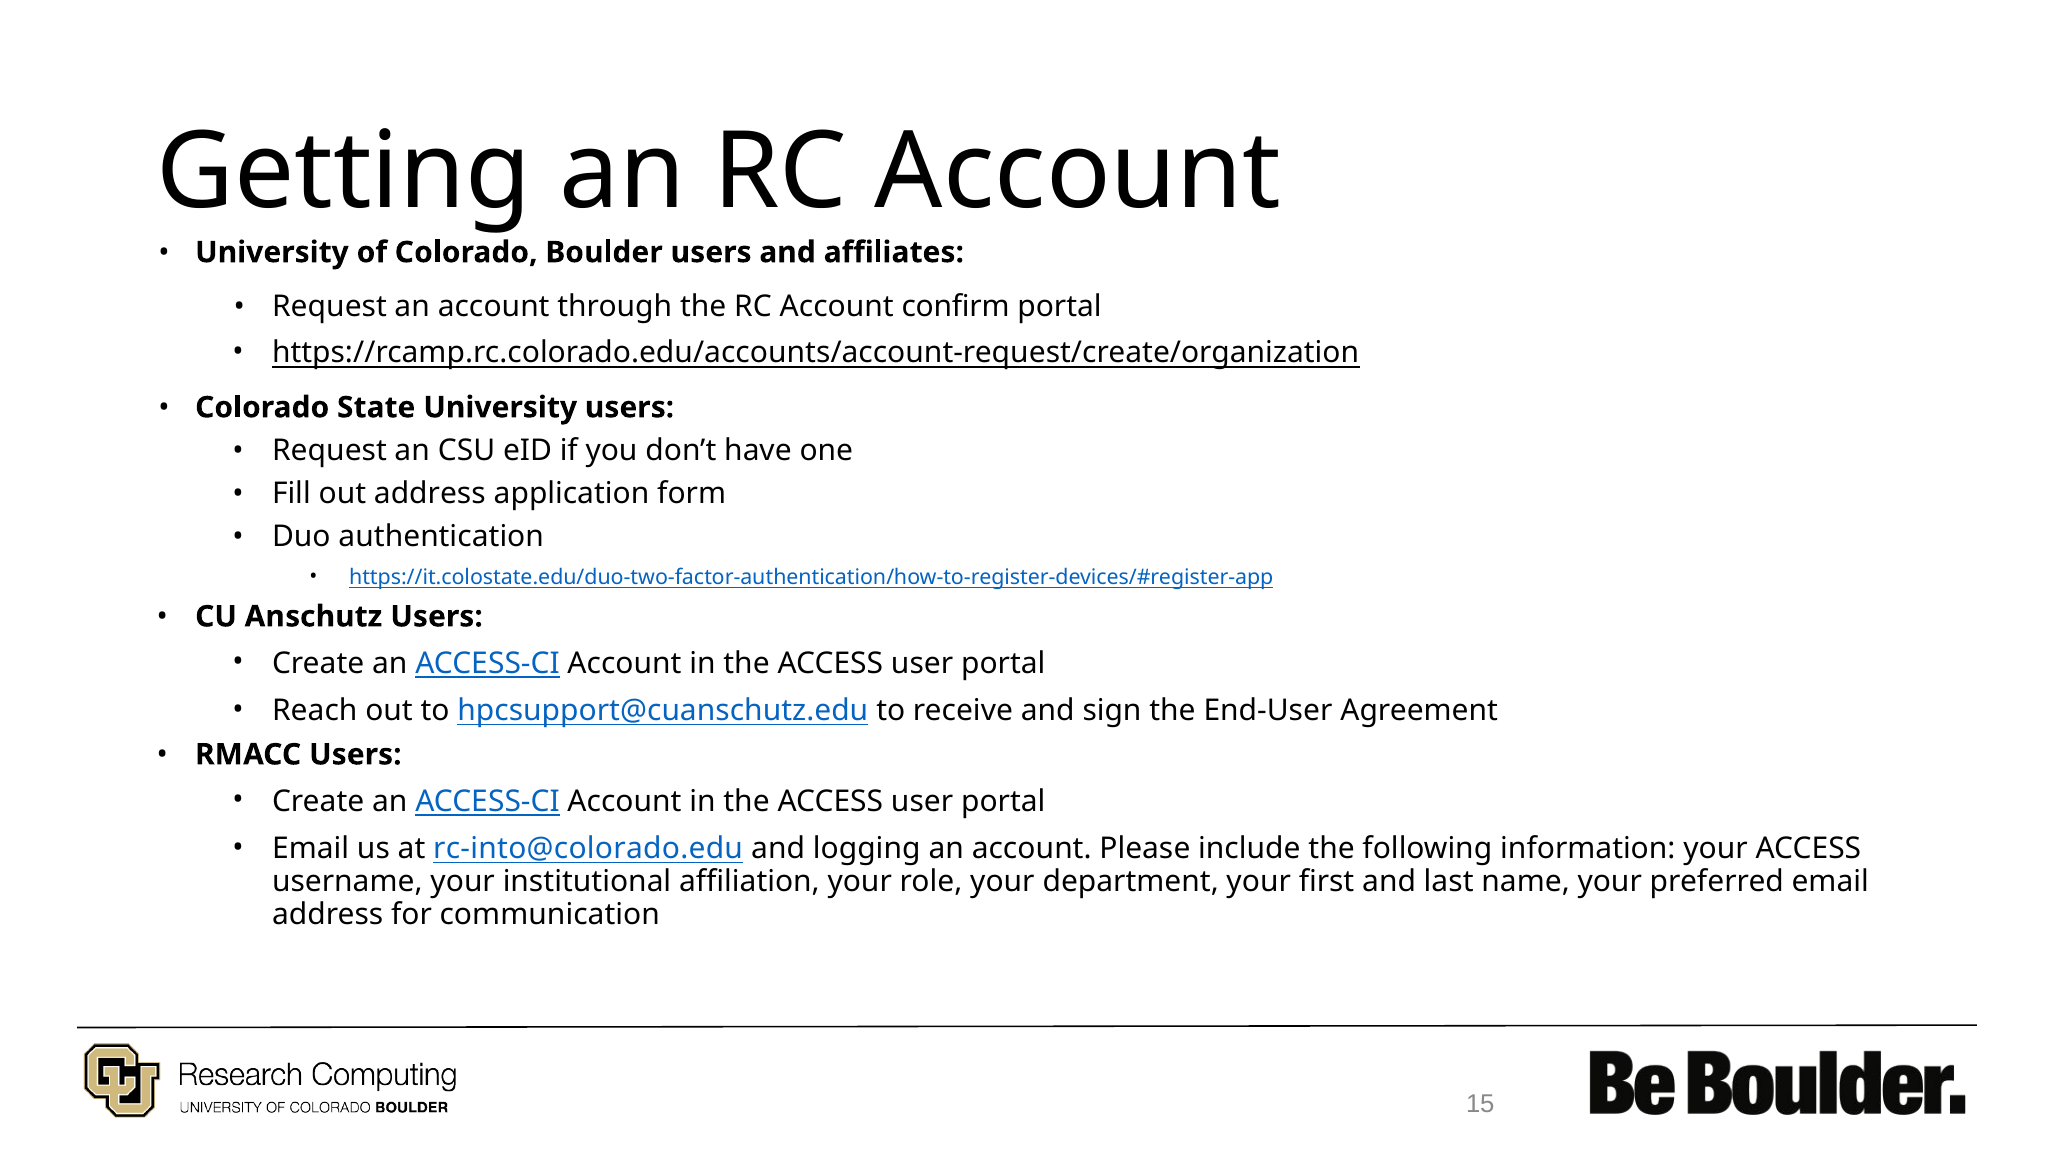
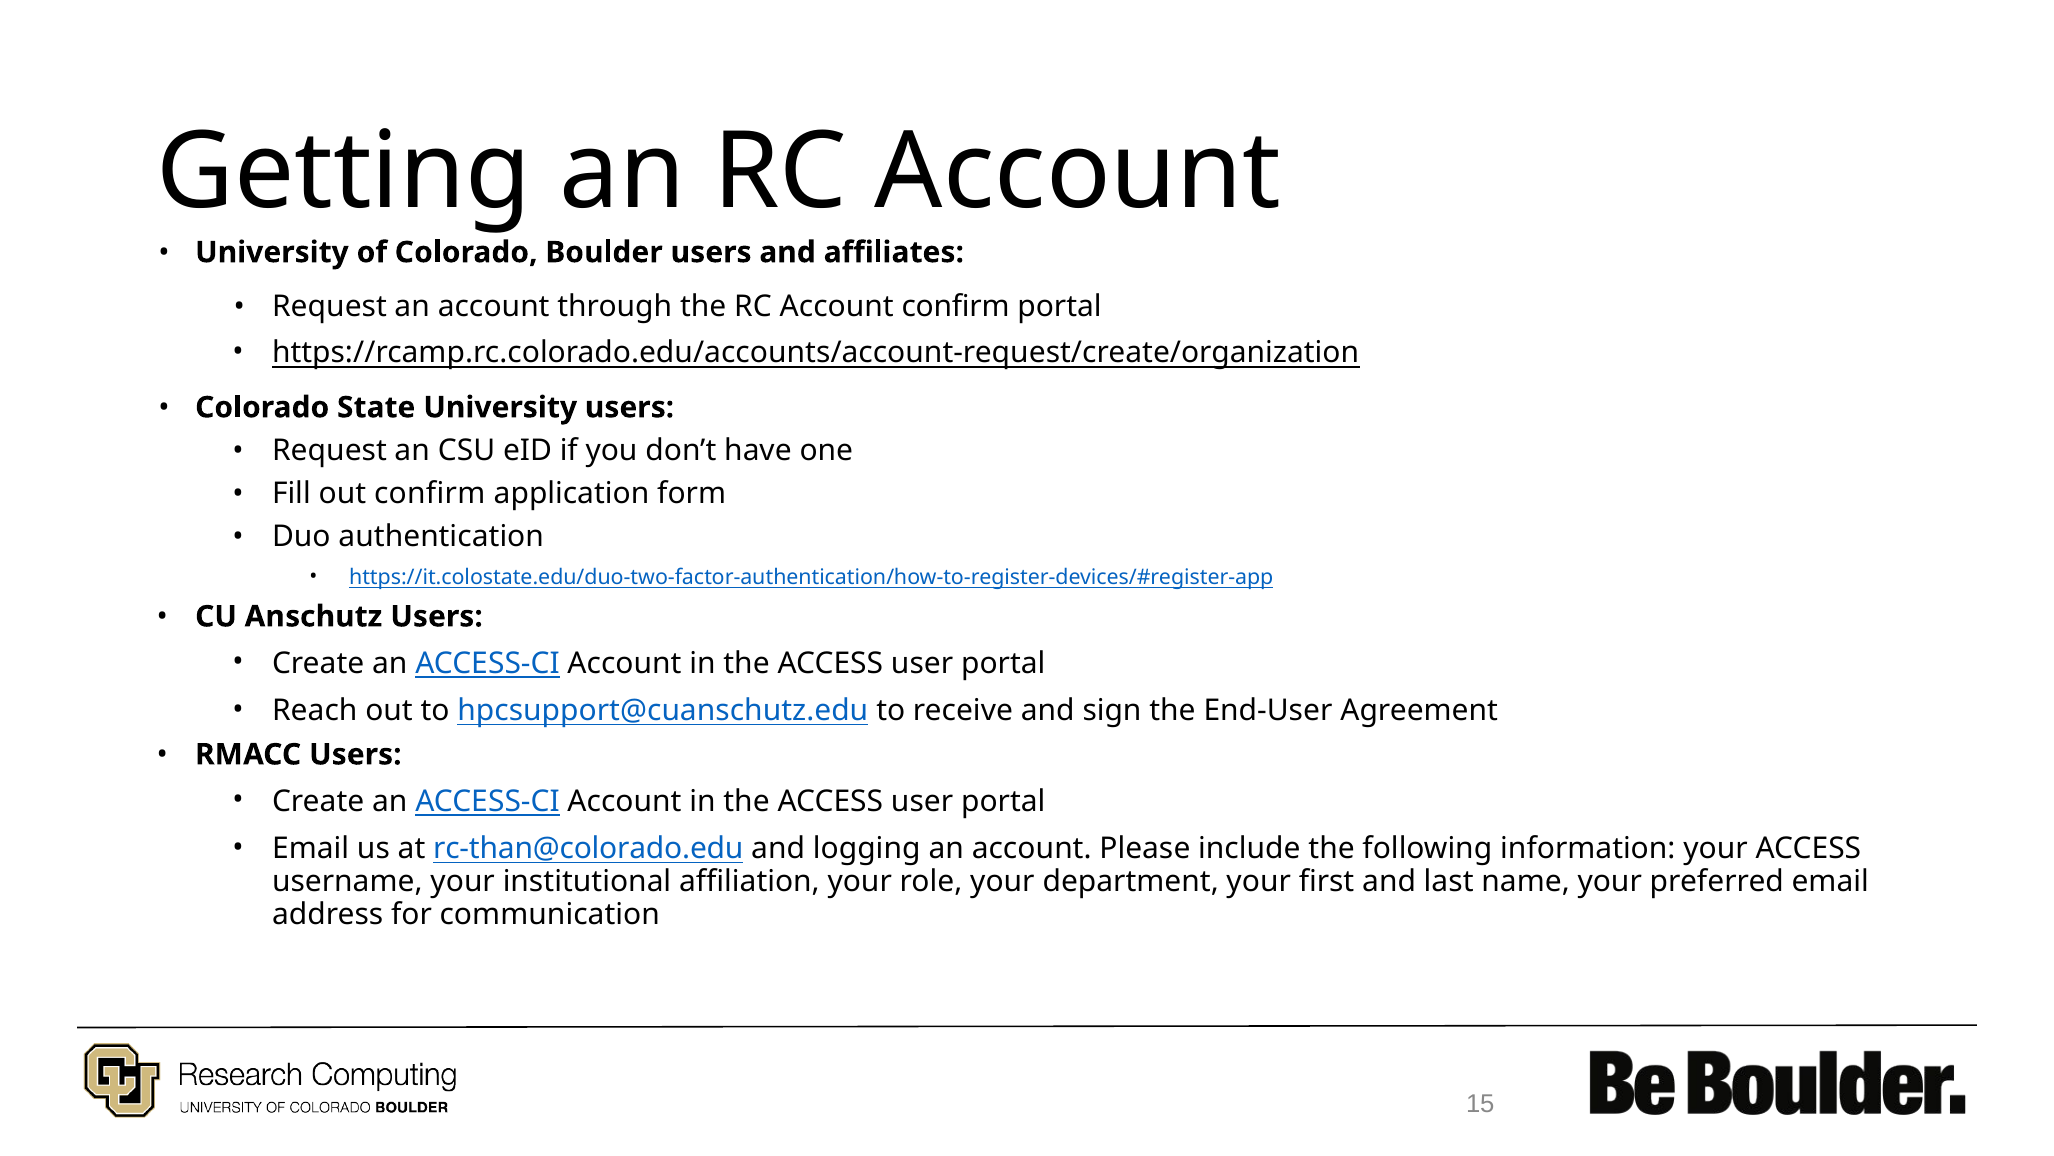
out address: address -> confirm
rc-into@colorado.edu: rc-into@colorado.edu -> rc-than@colorado.edu
